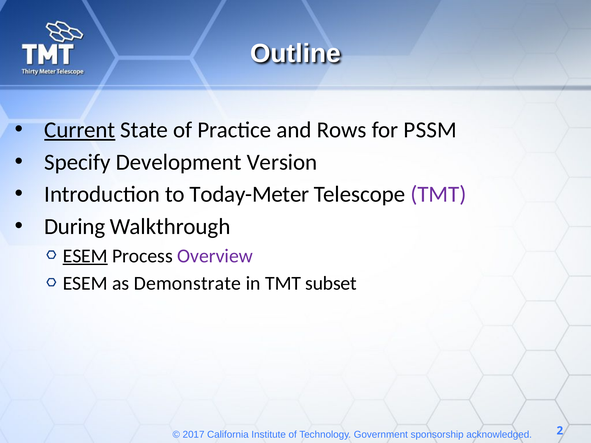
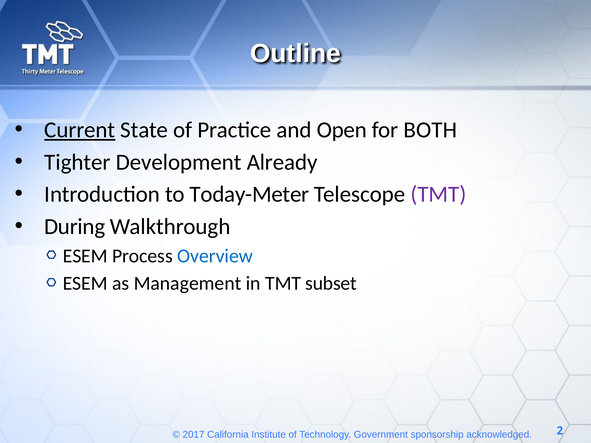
Rows: Rows -> Open
PSSM: PSSM -> BOTH
Specify: Specify -> Tighter
Version: Version -> Already
ESEM at (85, 256) underline: present -> none
Overview colour: purple -> blue
Demonstrate: Demonstrate -> Management
